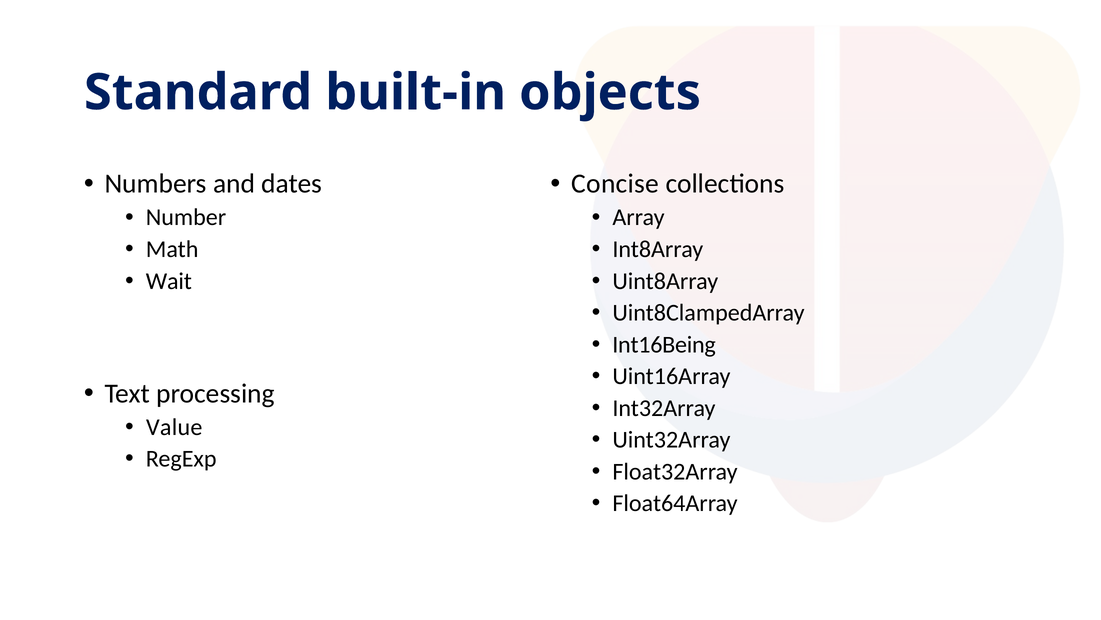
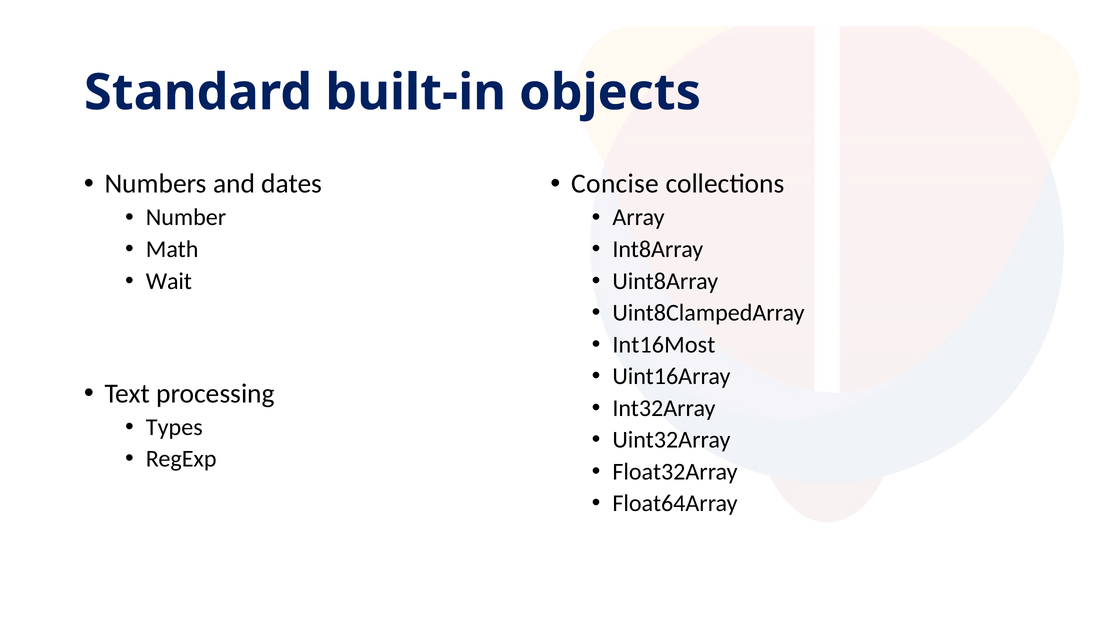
Int16Being: Int16Being -> Int16Most
Value: Value -> Types
